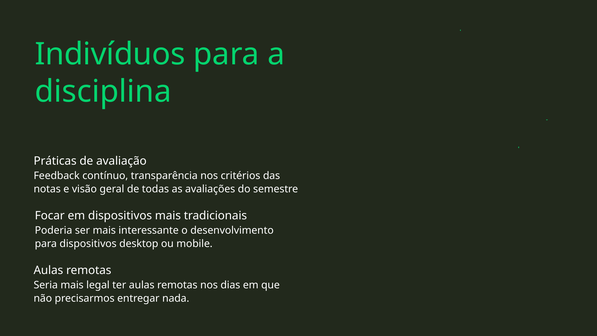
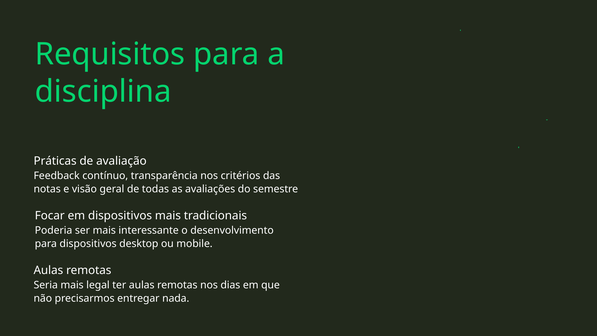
Indivíduos: Indivíduos -> Requisitos
